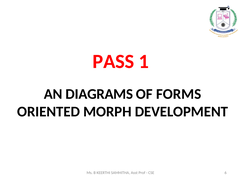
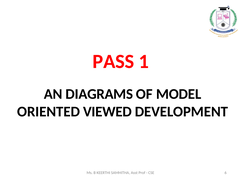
FORMS: FORMS -> MODEL
MORPH: MORPH -> VIEWED
